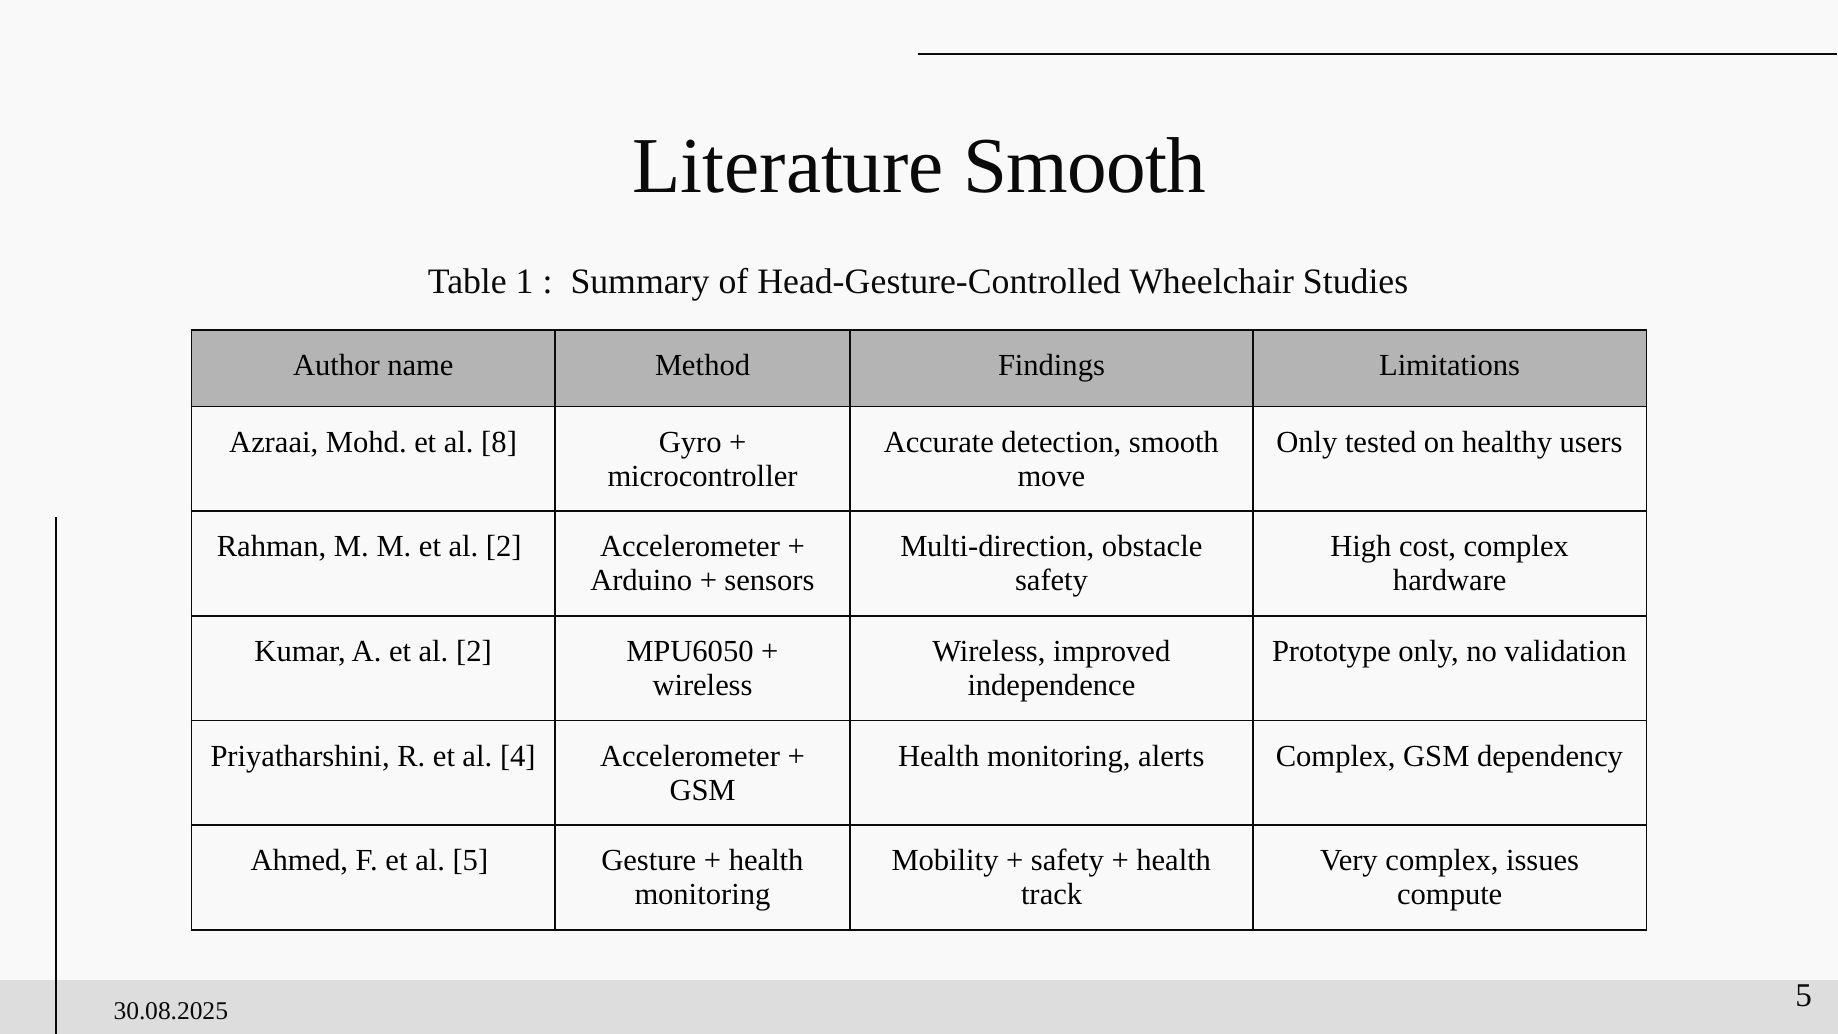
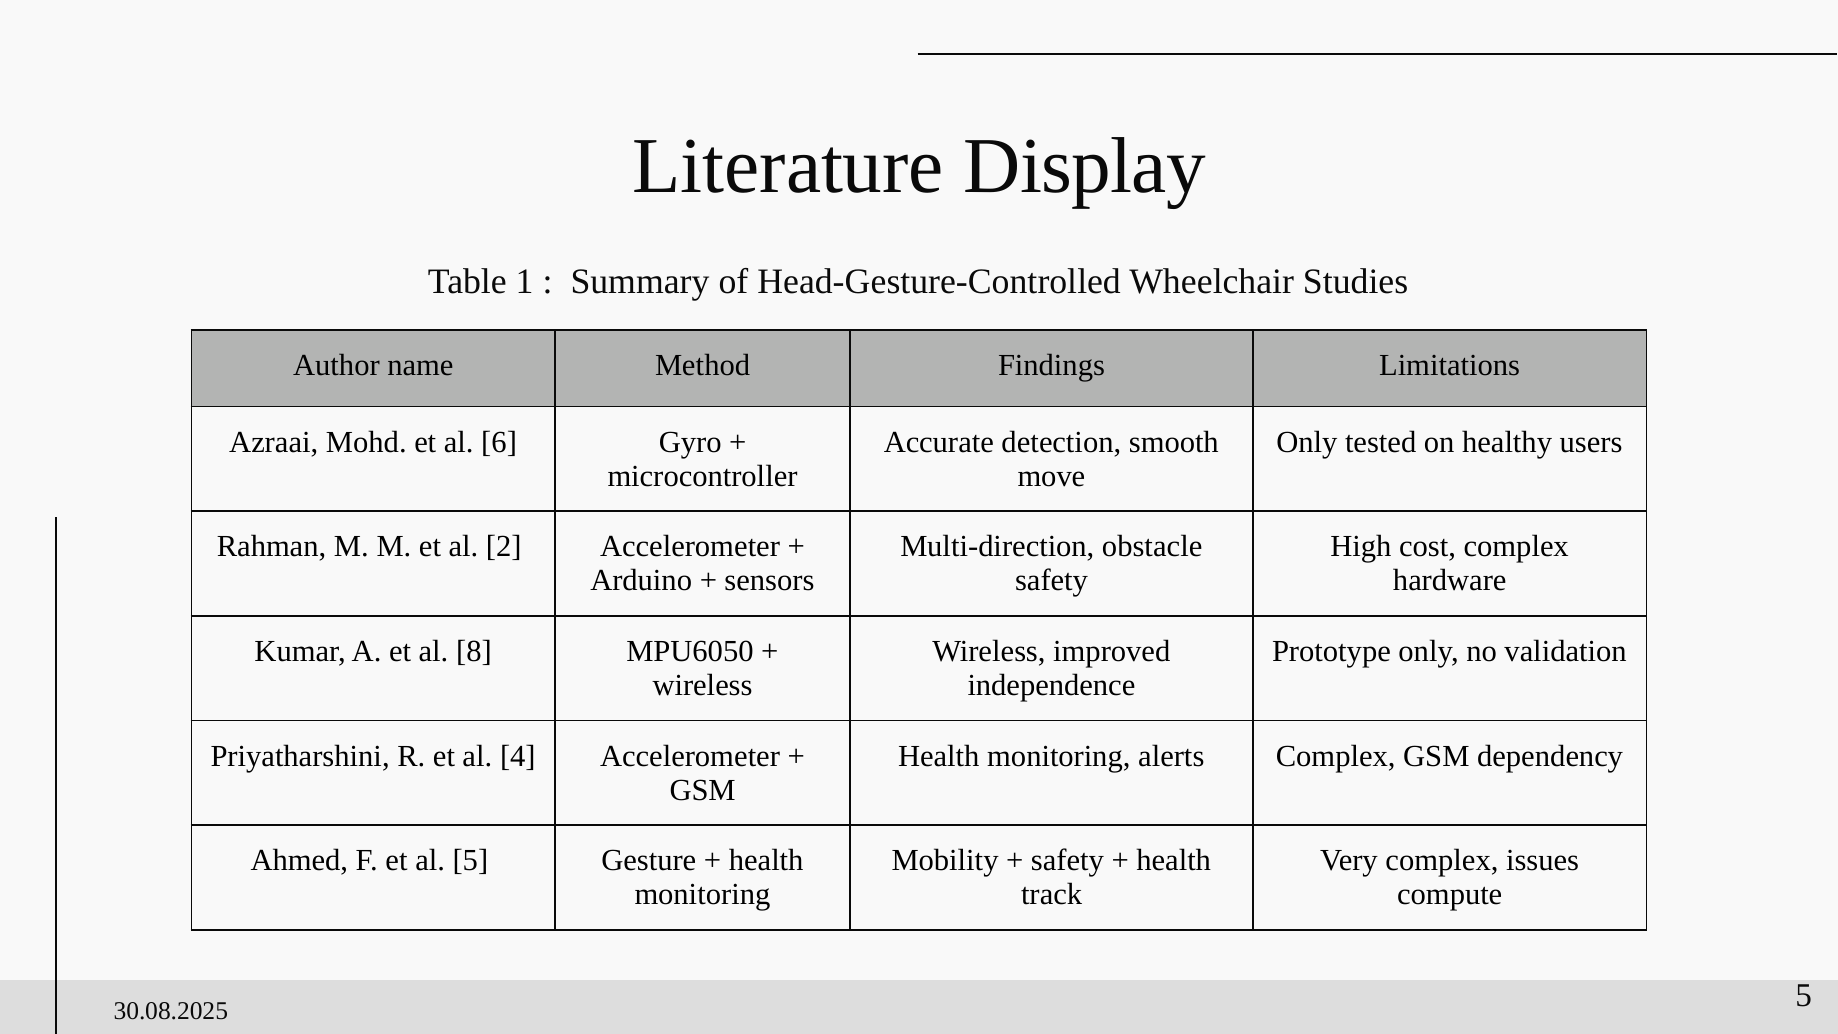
Literature Smooth: Smooth -> Display
8: 8 -> 6
A et al 2: 2 -> 8
